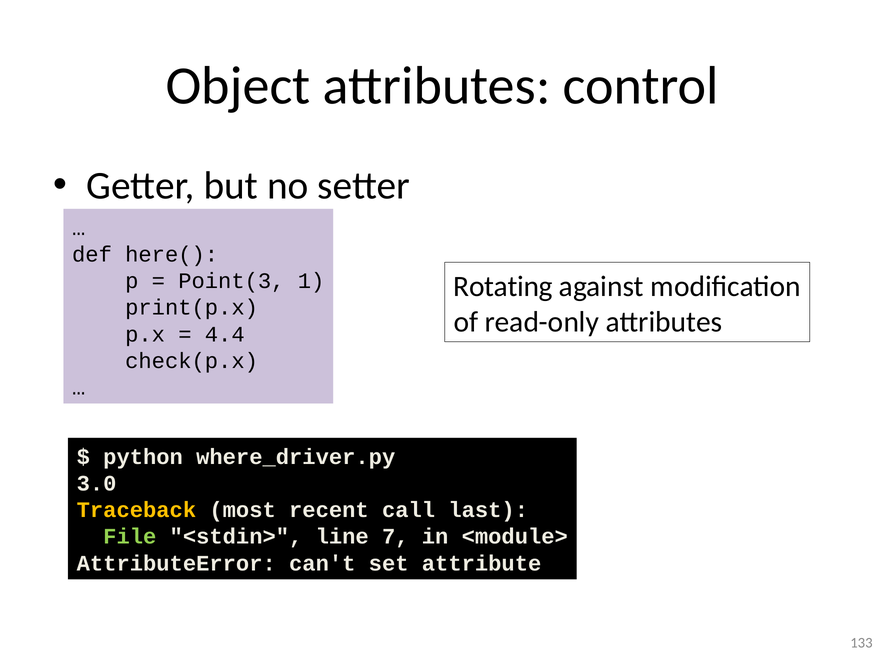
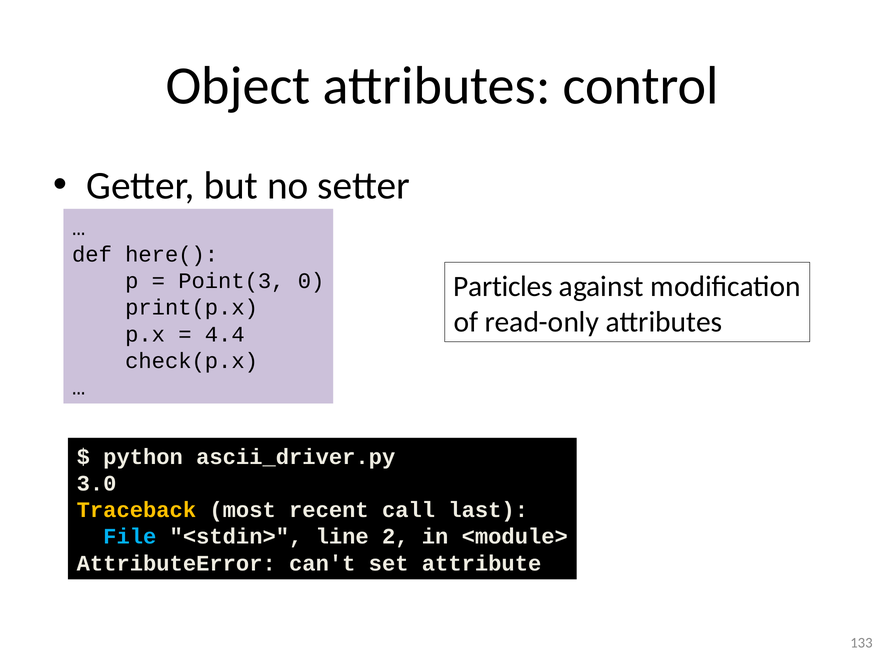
1: 1 -> 0
Rotating: Rotating -> Particles
where_driver.py: where_driver.py -> ascii_driver.py
File colour: light green -> light blue
7: 7 -> 2
